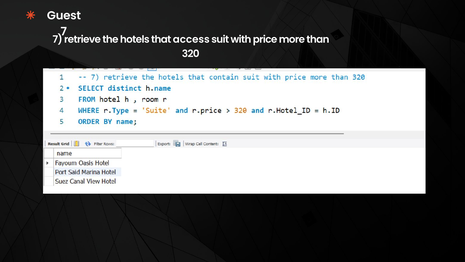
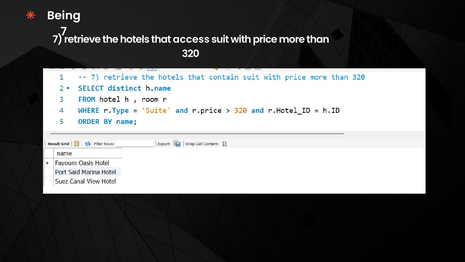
Guest: Guest -> Being
